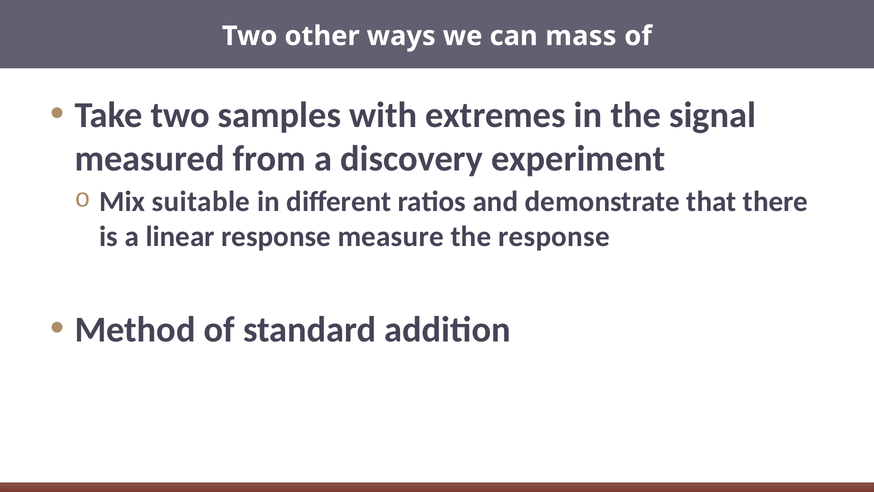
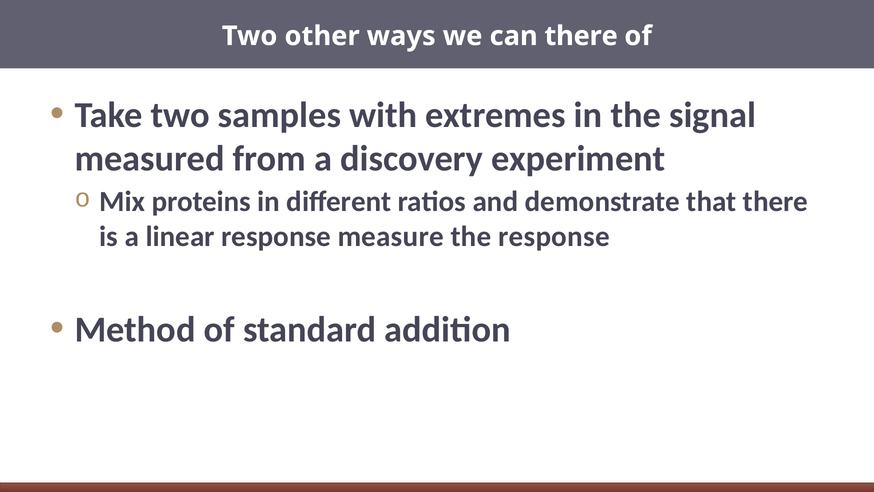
can mass: mass -> there
suitable: suitable -> proteins
